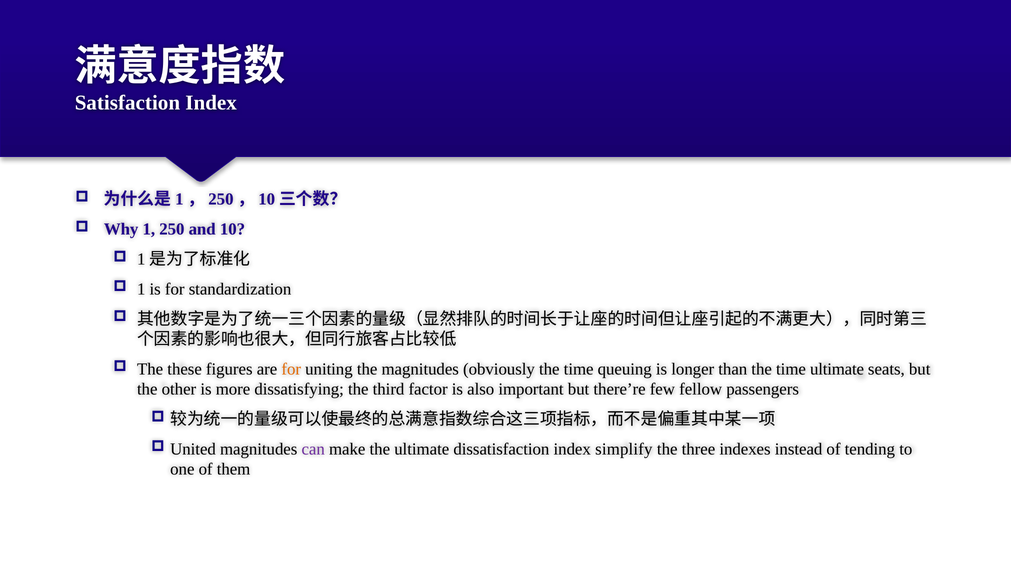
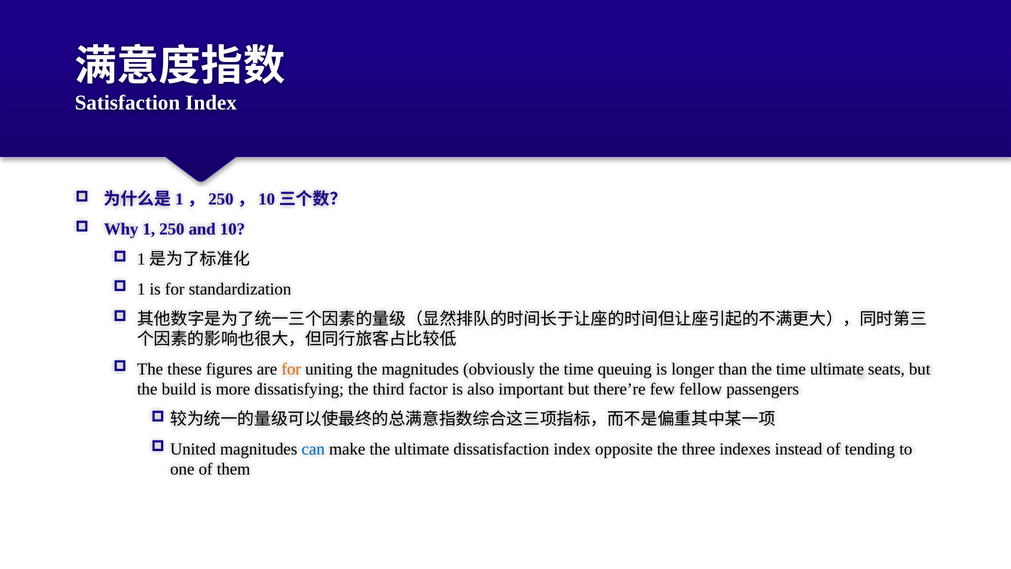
other: other -> build
can colour: purple -> blue
simplify: simplify -> opposite
